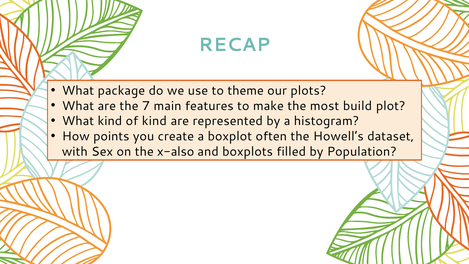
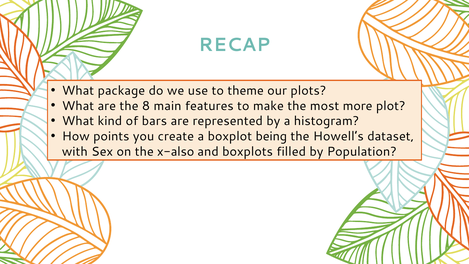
7: 7 -> 8
build: build -> more
of kind: kind -> bars
often: often -> being
